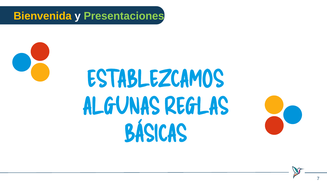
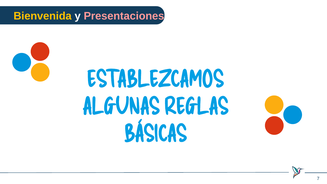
Presentaciones colour: light green -> pink
